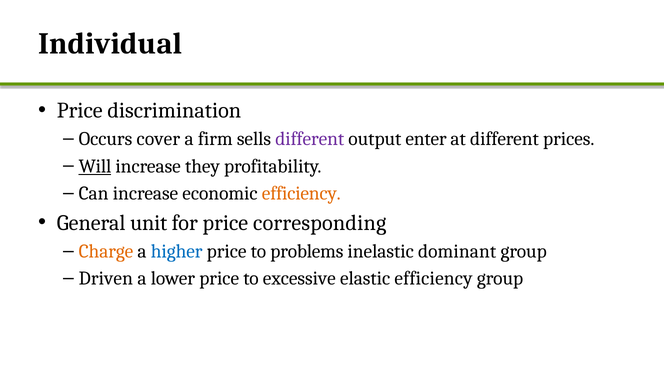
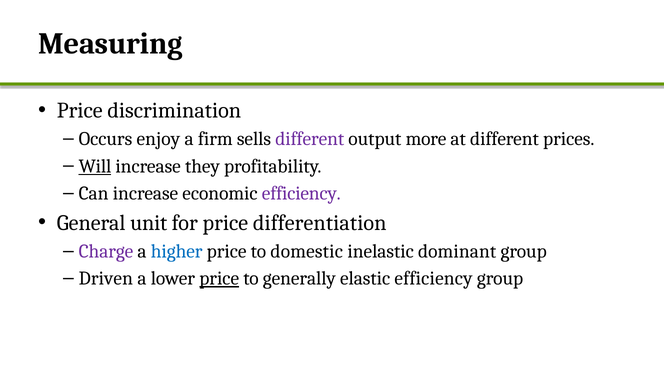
Individual: Individual -> Measuring
cover: cover -> enjoy
enter: enter -> more
efficiency at (301, 193) colour: orange -> purple
corresponding: corresponding -> differentiation
Charge colour: orange -> purple
problems: problems -> domestic
price at (219, 279) underline: none -> present
excessive: excessive -> generally
